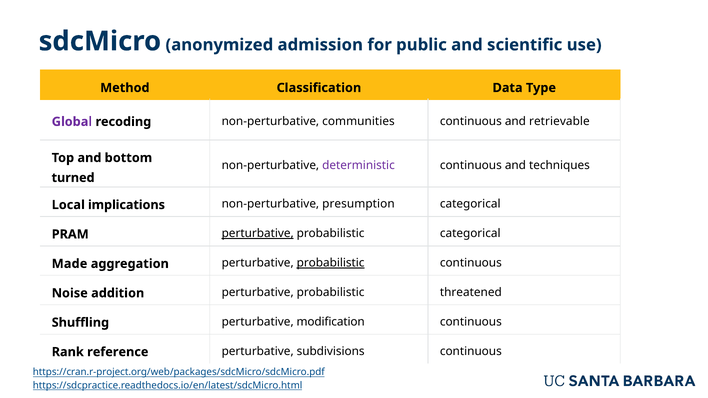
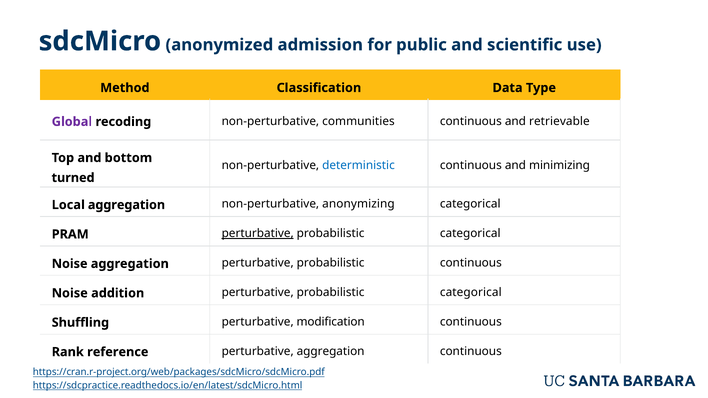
deterministic colour: purple -> blue
techniques: techniques -> minimizing
Local implications: implications -> aggregation
presumption: presumption -> anonymizing
Made at (70, 264): Made -> Noise
probabilistic at (331, 263) underline: present -> none
addition perturbative probabilistic threatened: threatened -> categorical
perturbative subdivisions: subdivisions -> aggregation
